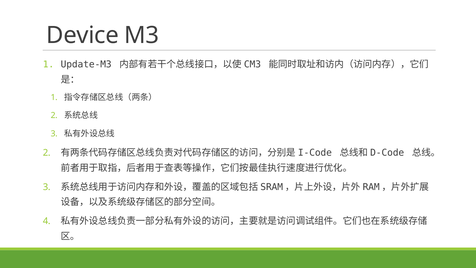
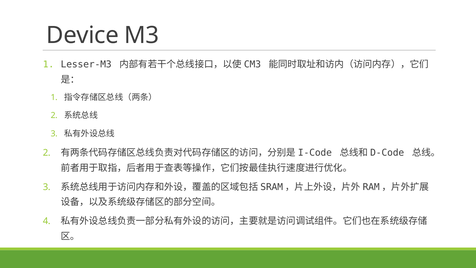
Update‐M3: Update‐M3 -> Lesser‐M3
